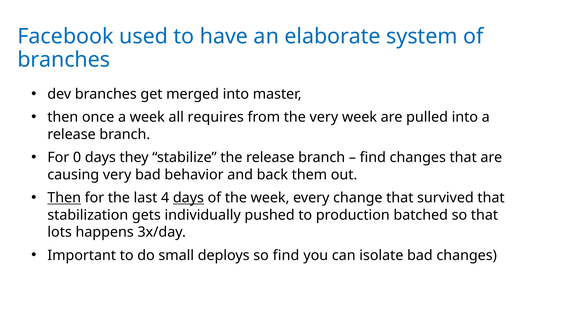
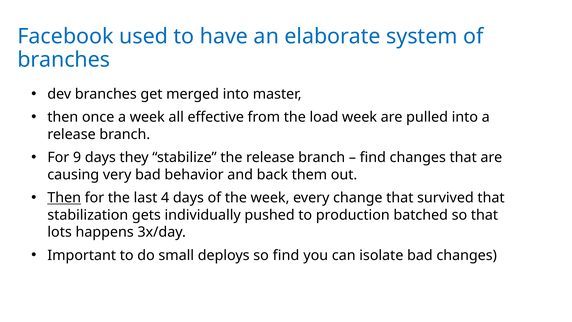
requires: requires -> effective
the very: very -> load
0: 0 -> 9
days at (188, 198) underline: present -> none
